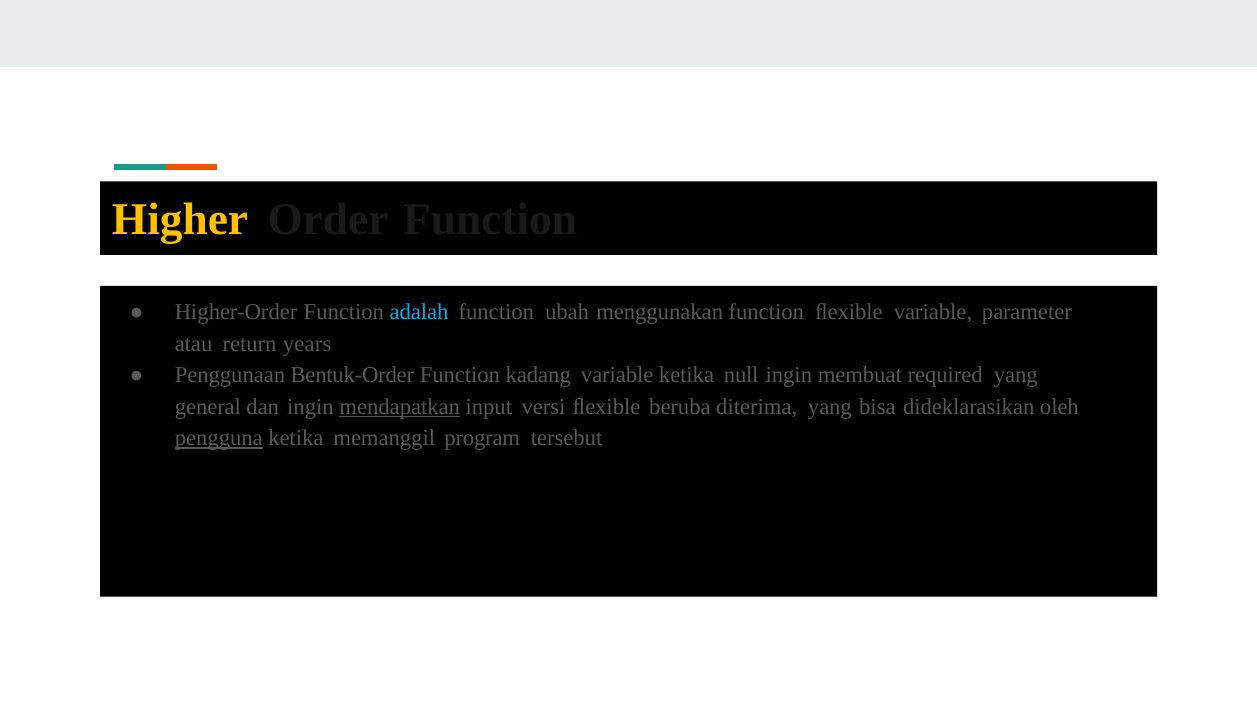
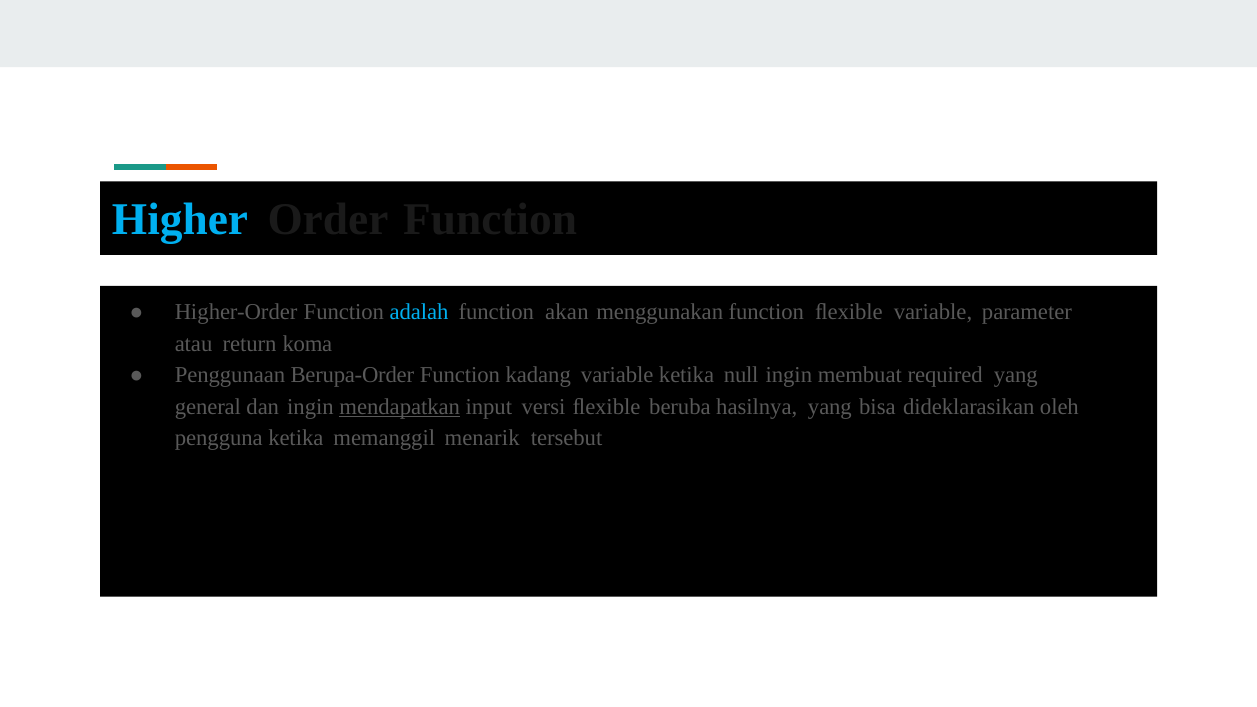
Higher colour: yellow -> light blue
ubah: ubah -> akan
years: years -> koma
Bentuk-Order: Bentuk-Order -> Berupa-Order
diterima: diterima -> hasilnya
pengguna underline: present -> none
program: program -> menarik
